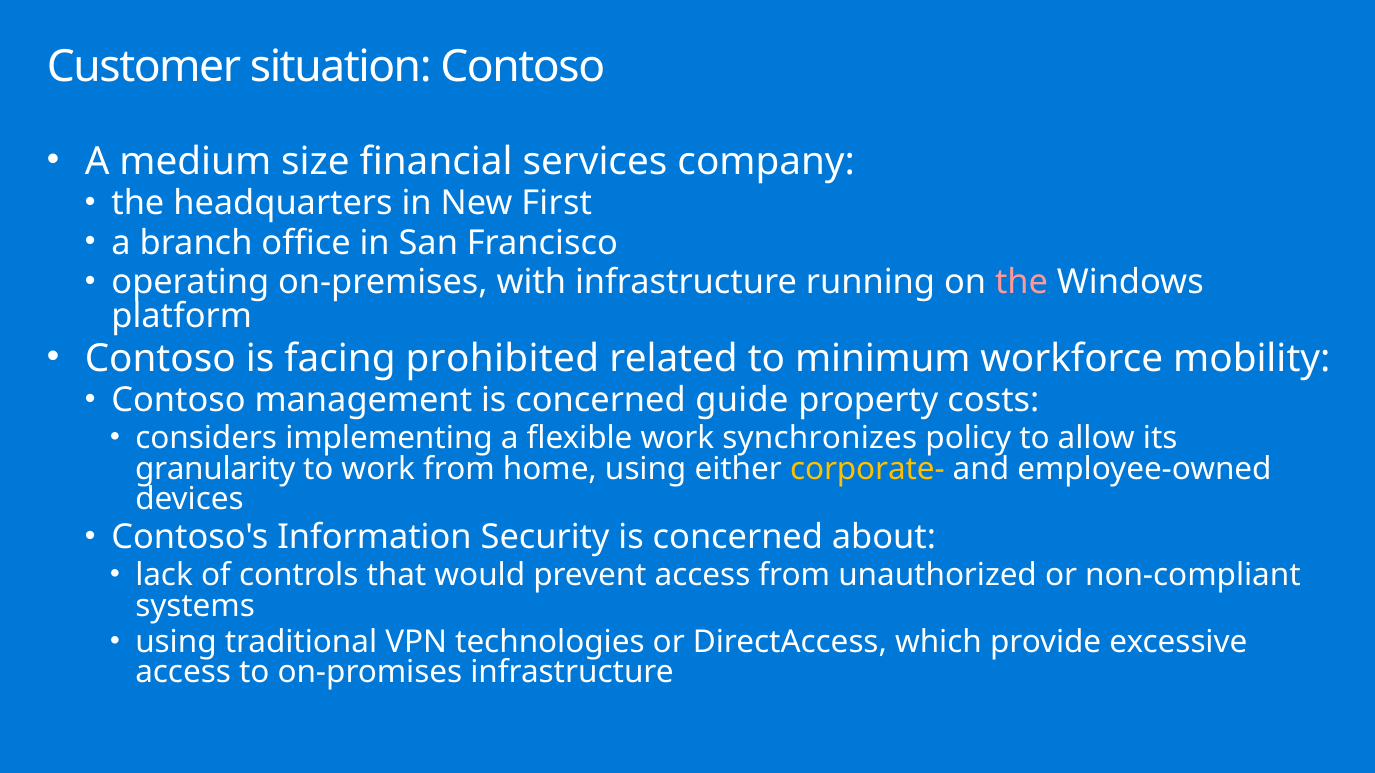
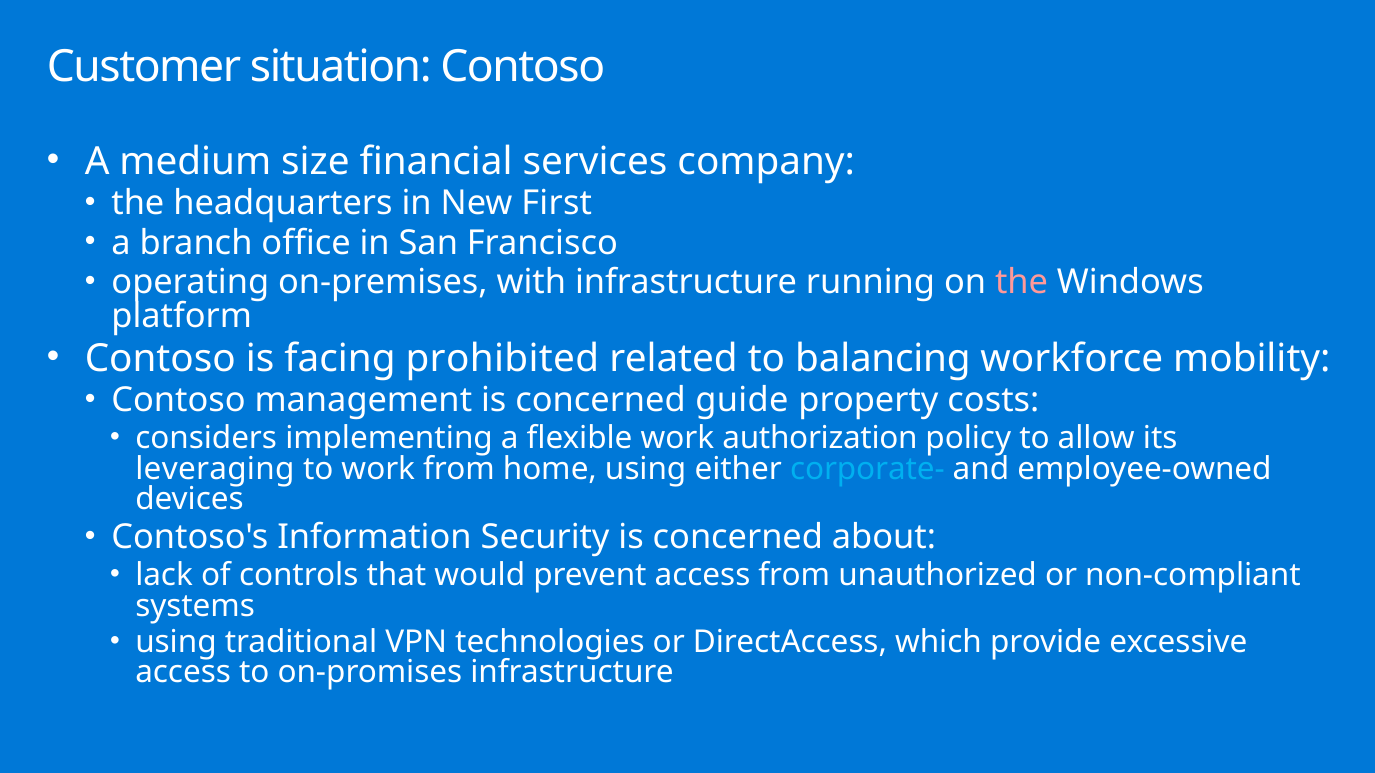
minimum: minimum -> balancing
synchronizes: synchronizes -> authorization
granularity: granularity -> leveraging
corporate- colour: yellow -> light blue
